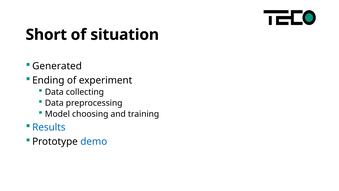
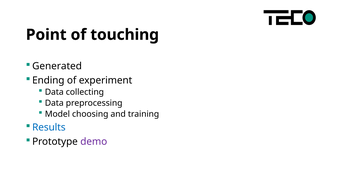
Short: Short -> Point
situation: situation -> touching
demo colour: blue -> purple
